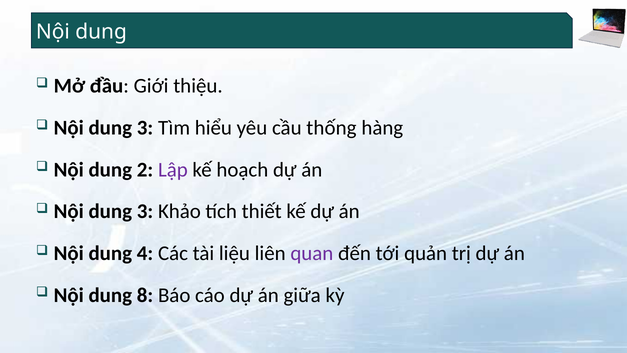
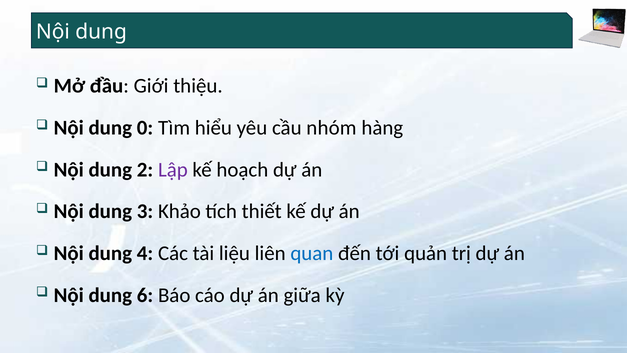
3 at (145, 128): 3 -> 0
thống: thống -> nhóm
quan colour: purple -> blue
8: 8 -> 6
